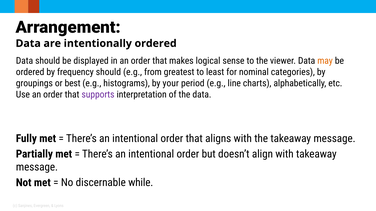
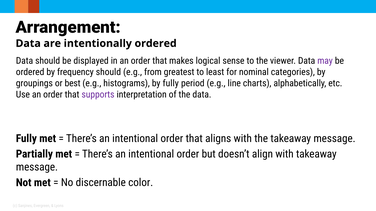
may colour: orange -> purple
by your: your -> fully
while: while -> color
